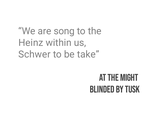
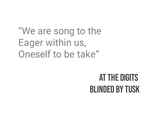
Heinz: Heinz -> Eager
Schwer: Schwer -> Oneself
MIGHT: MIGHT -> DIGITS
